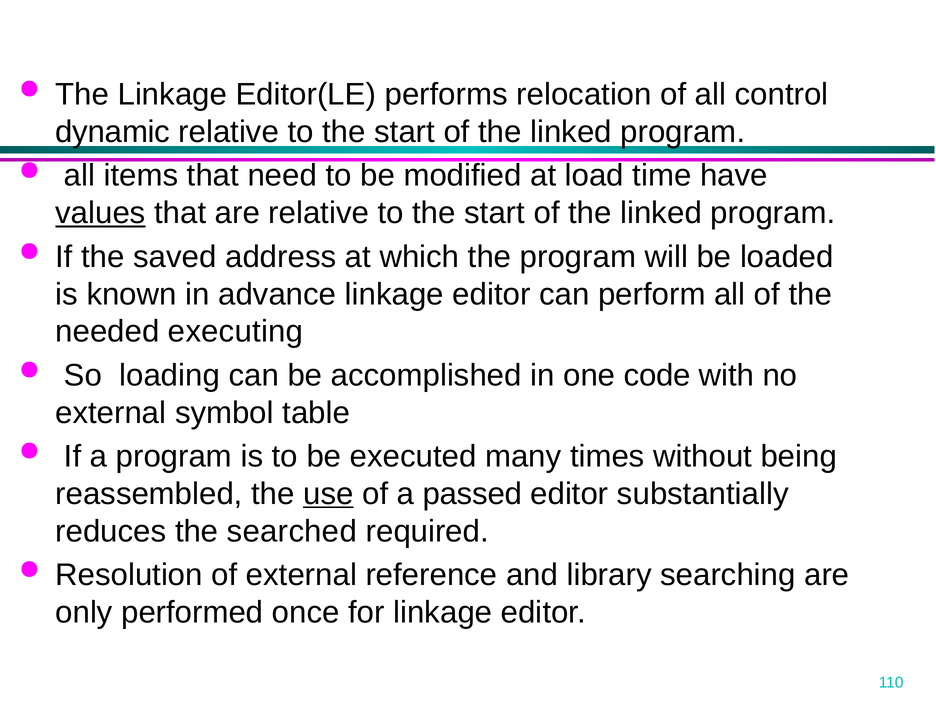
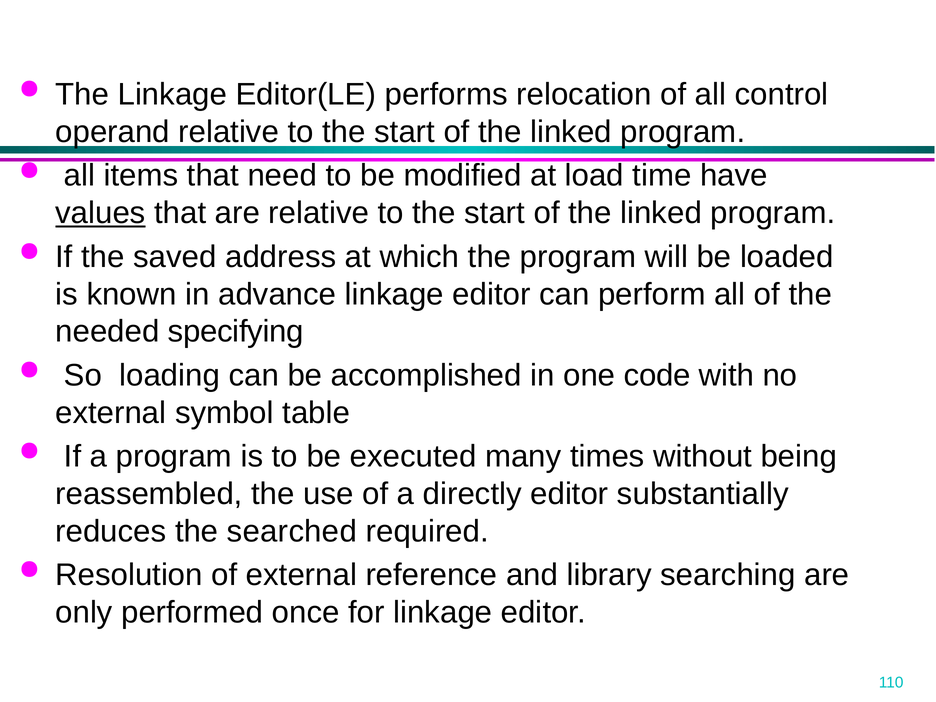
dynamic: dynamic -> operand
executing: executing -> specifying
use underline: present -> none
passed: passed -> directly
